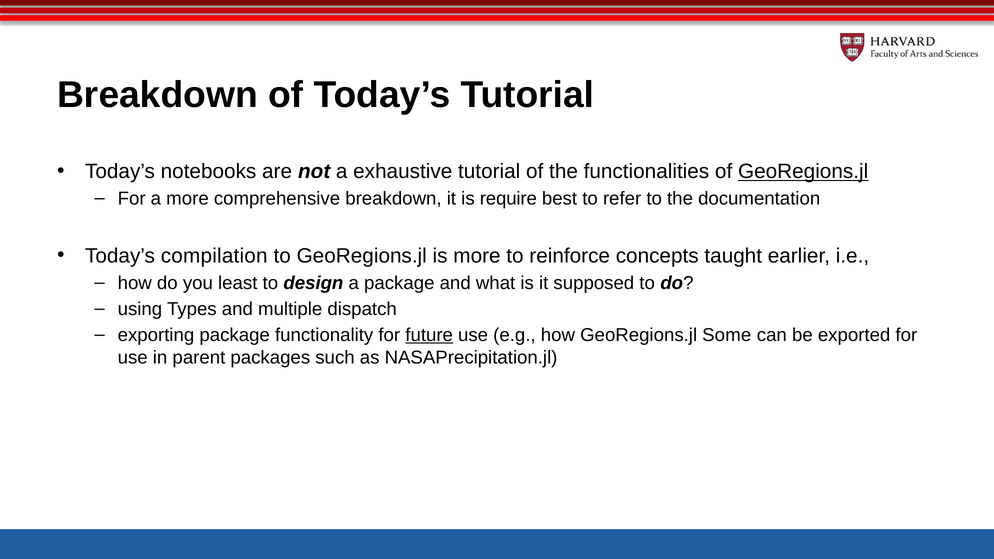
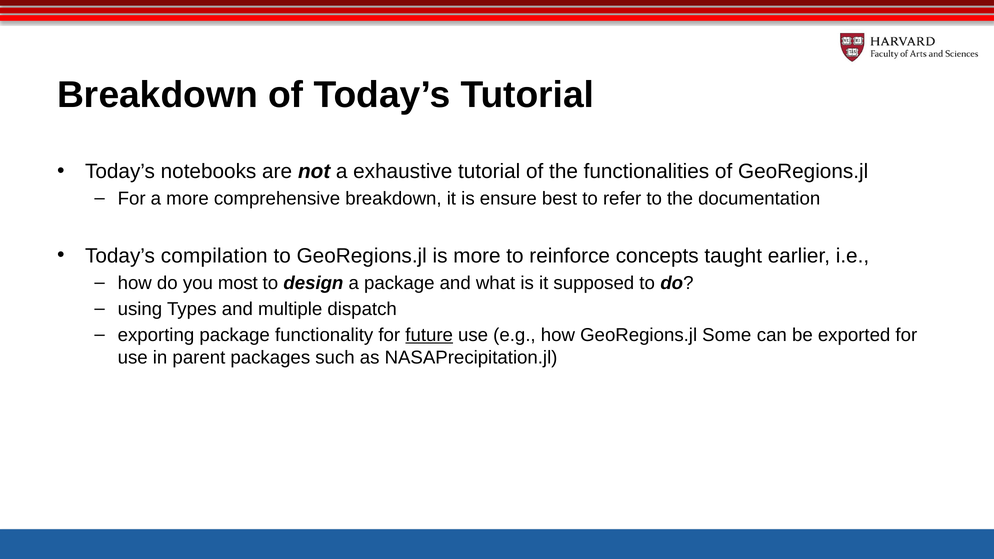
GeoRegions.jl at (803, 172) underline: present -> none
require: require -> ensure
least: least -> most
